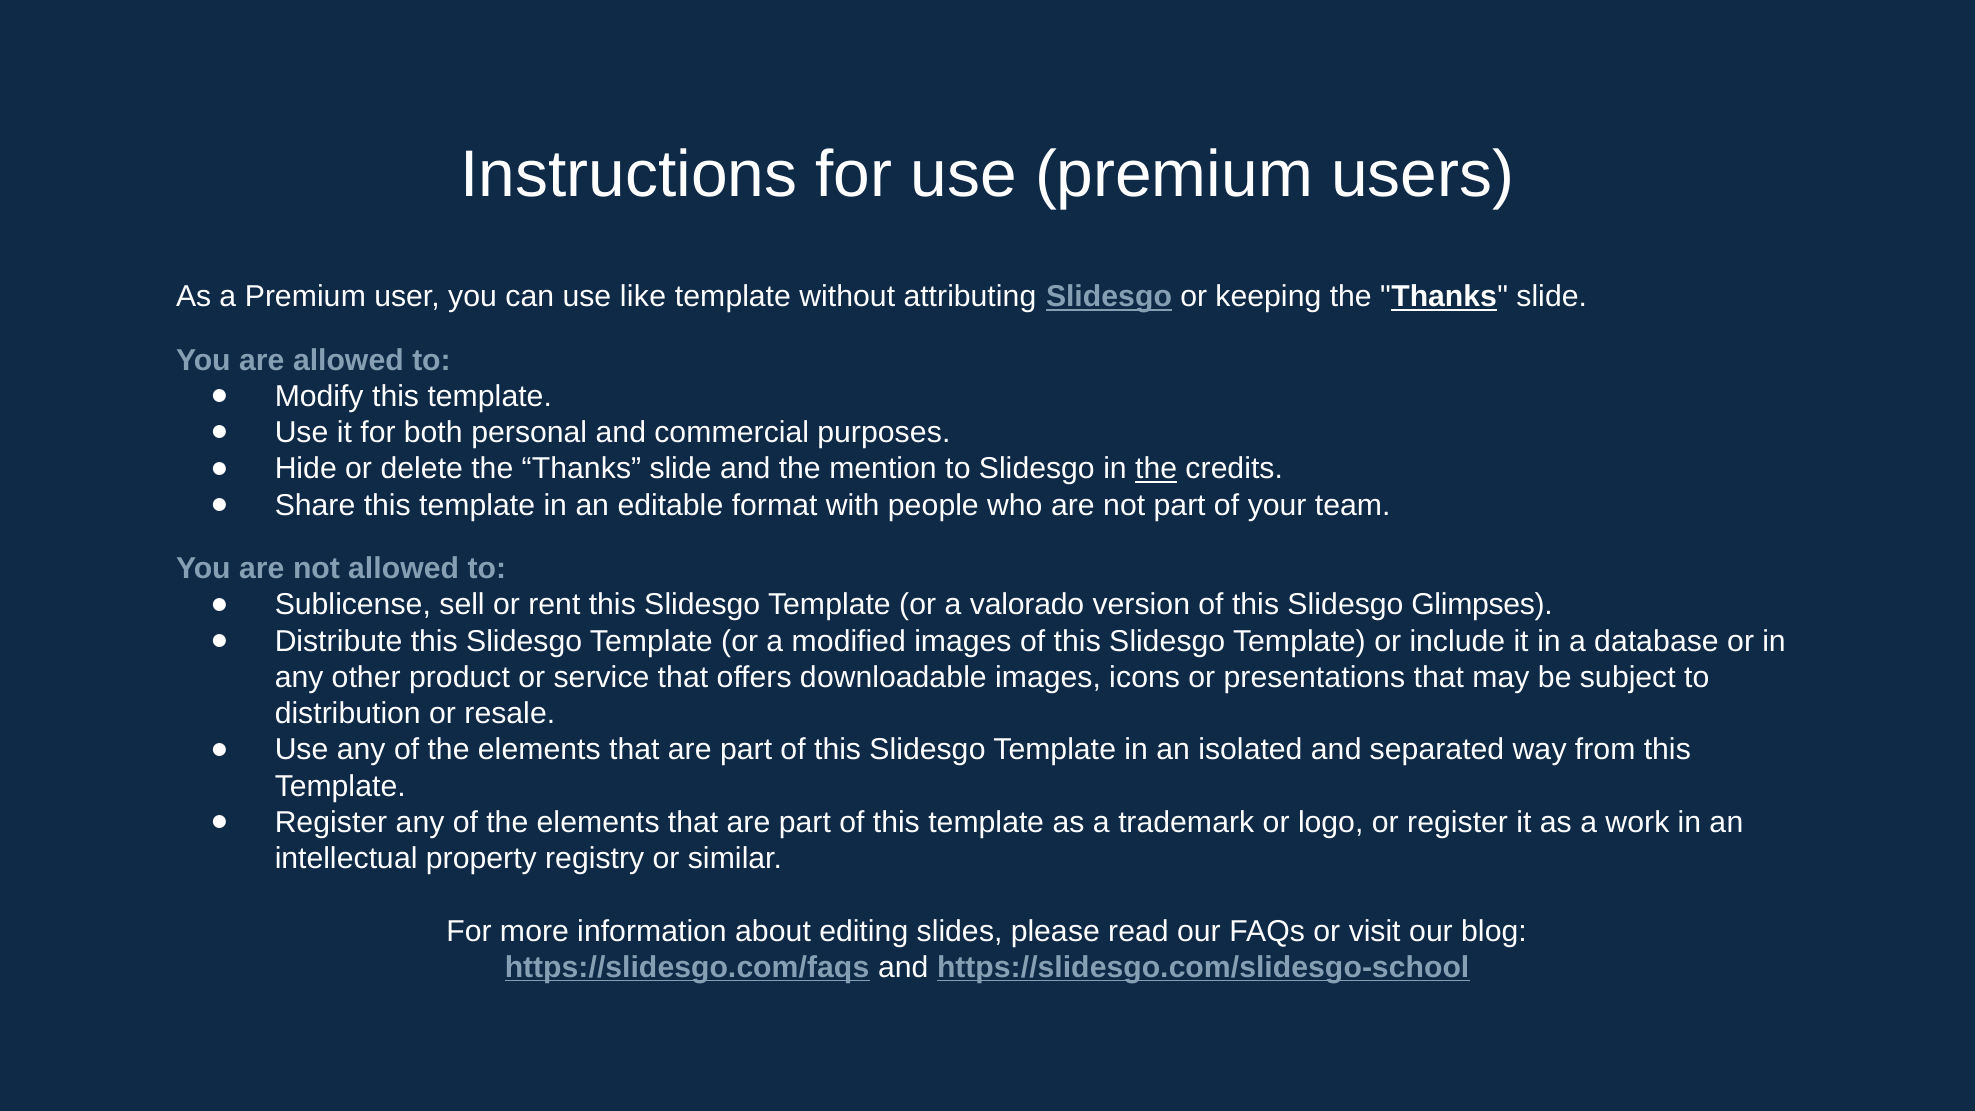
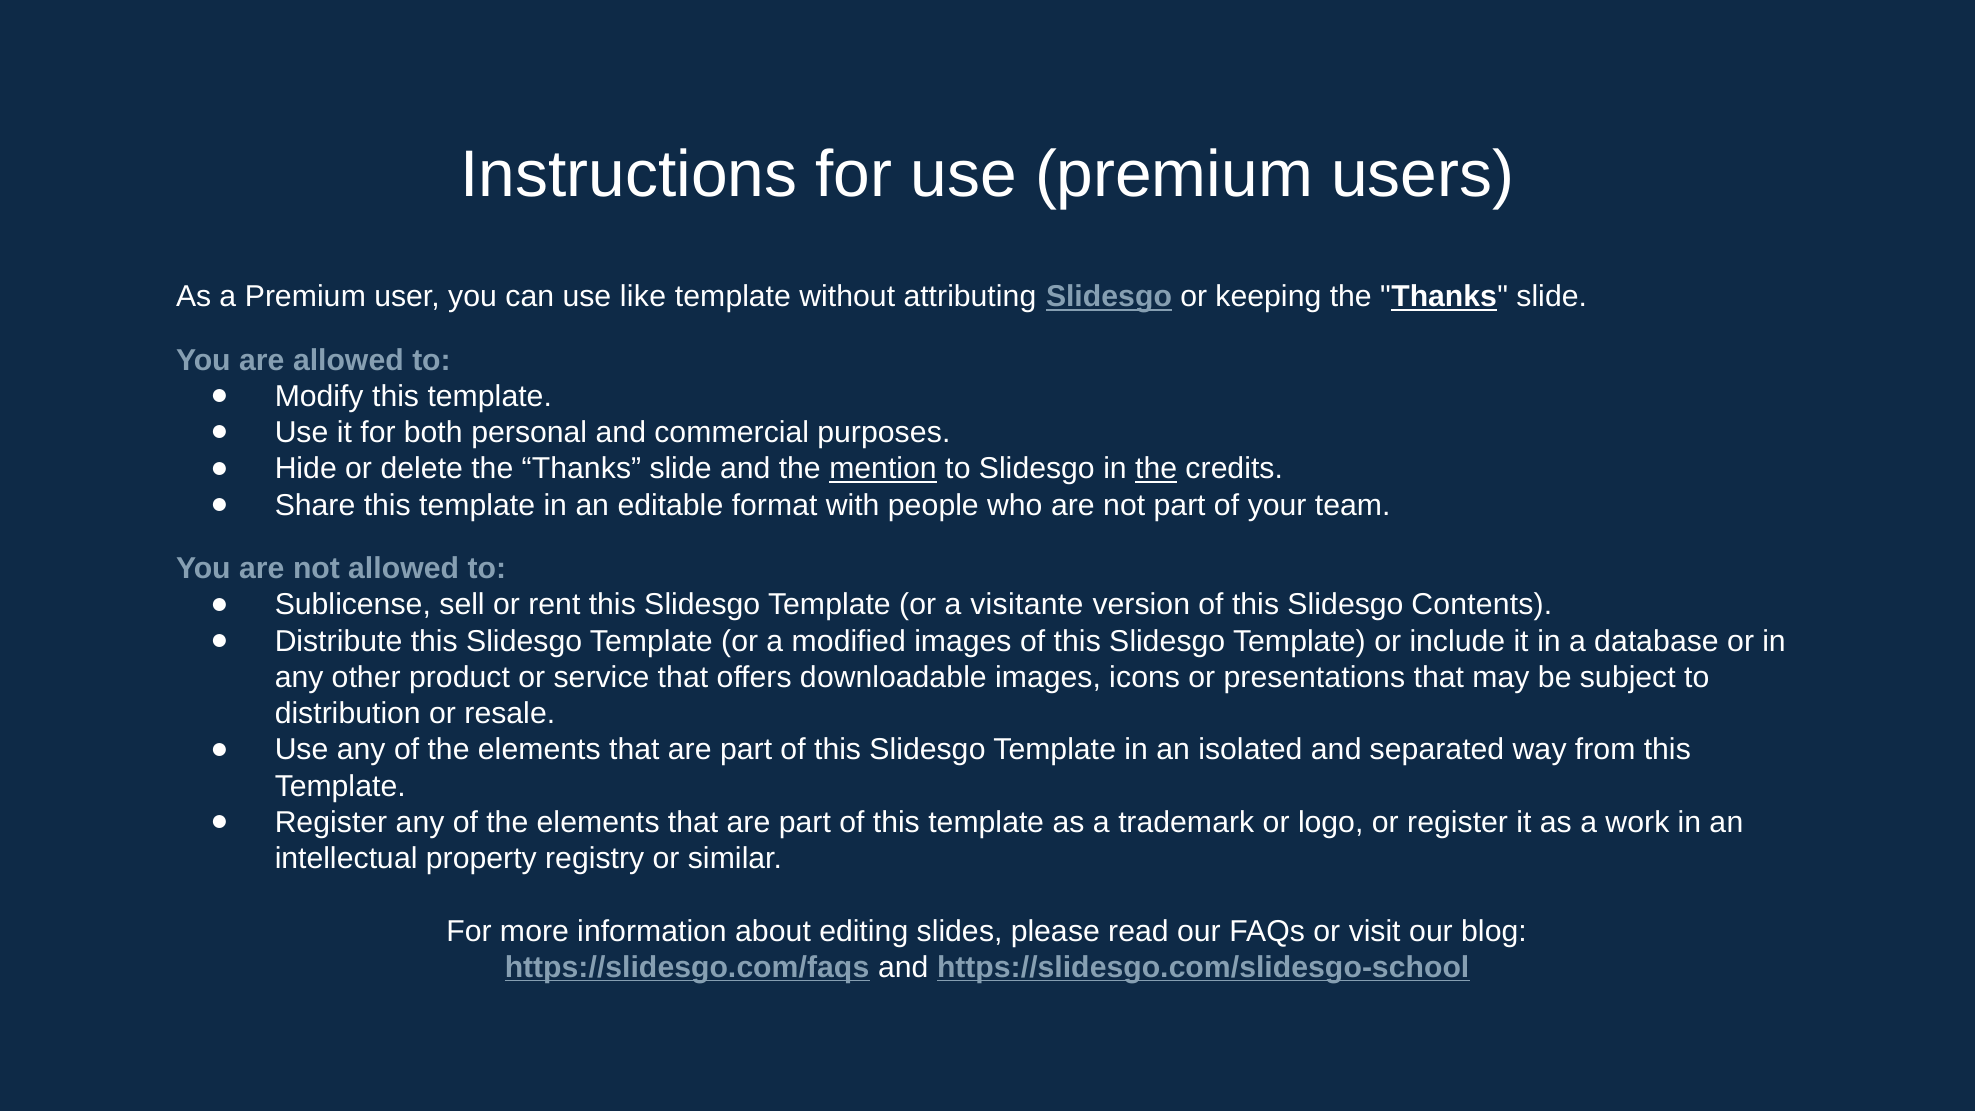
mention underline: none -> present
valorado: valorado -> visitante
Glimpses: Glimpses -> Contents
